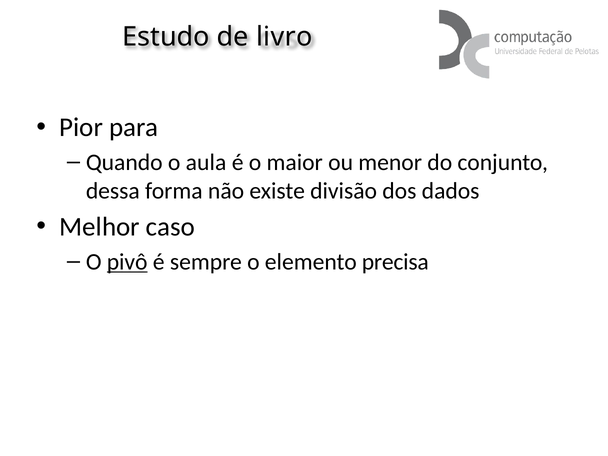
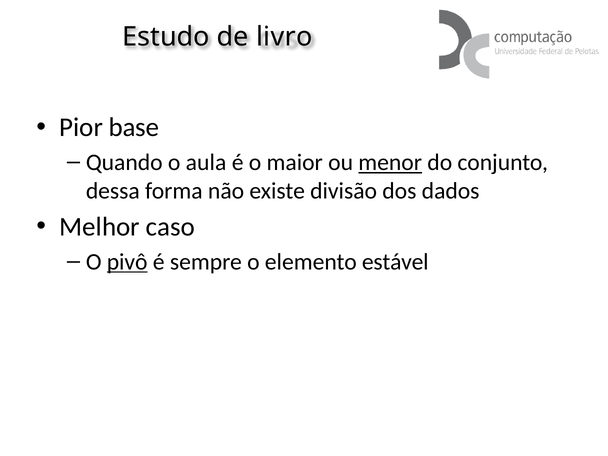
para: para -> base
menor underline: none -> present
precisa: precisa -> estável
